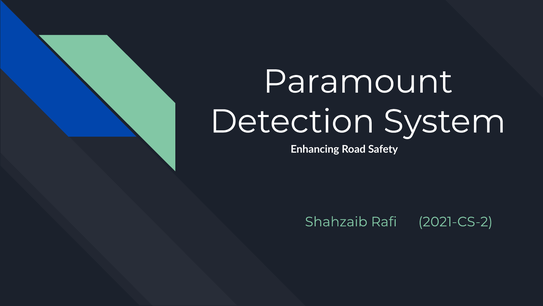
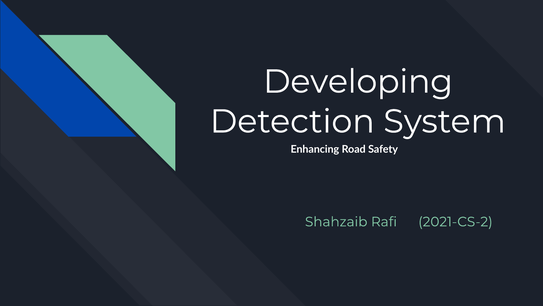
Paramount: Paramount -> Developing
